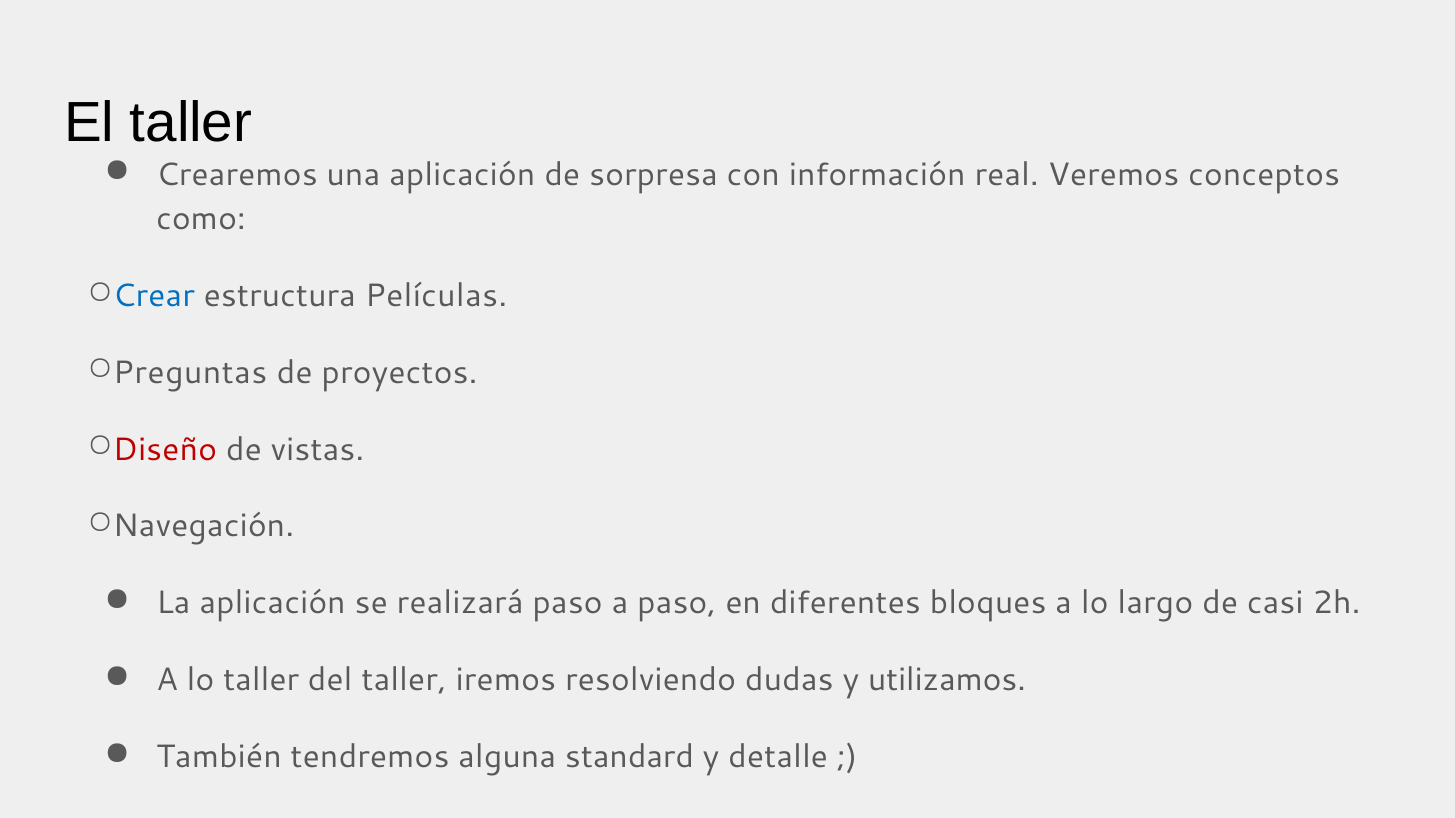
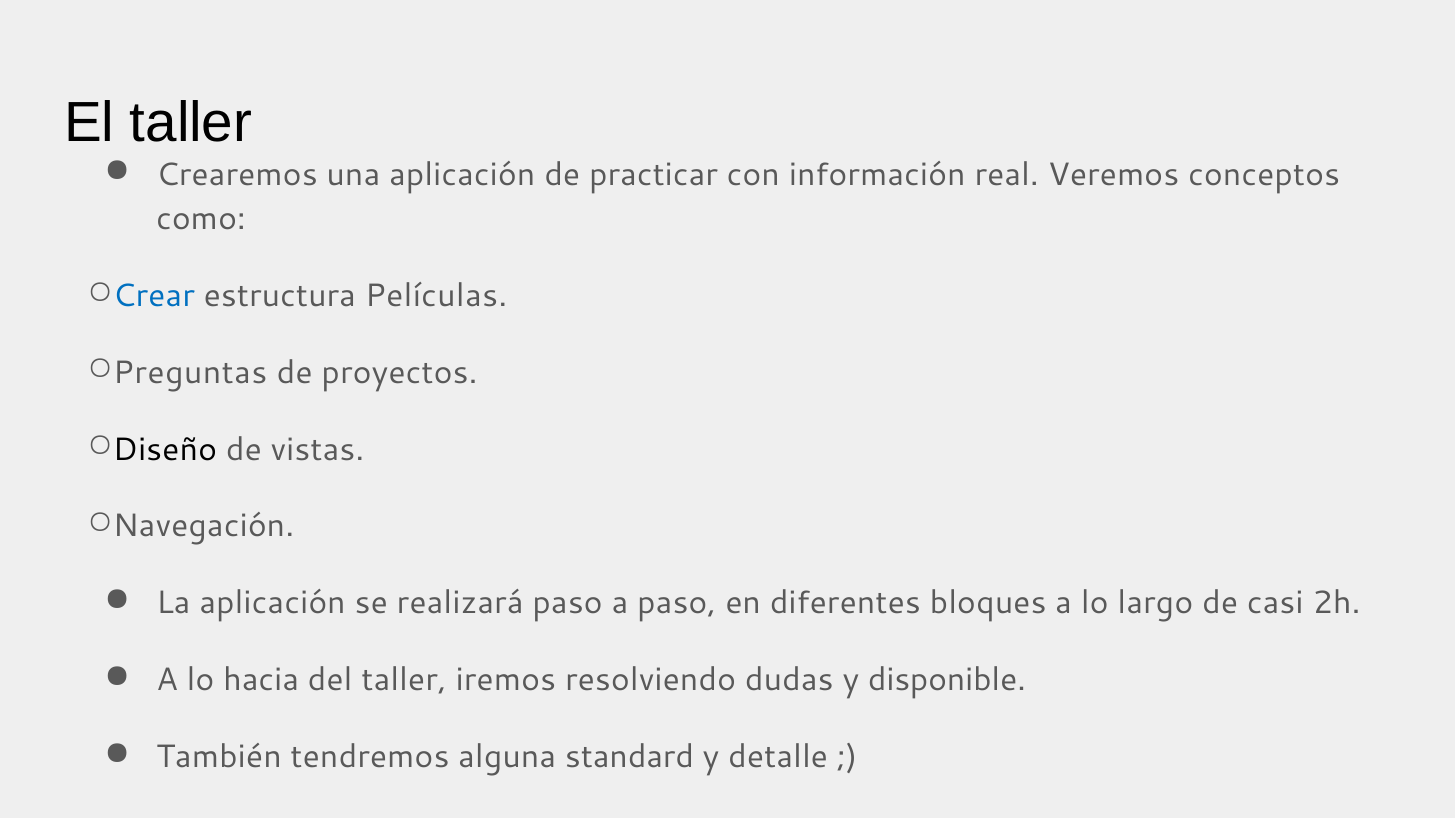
sorpresa: sorpresa -> practicar
Diseño colour: red -> black
lo taller: taller -> hacia
utilizamos: utilizamos -> disponible
